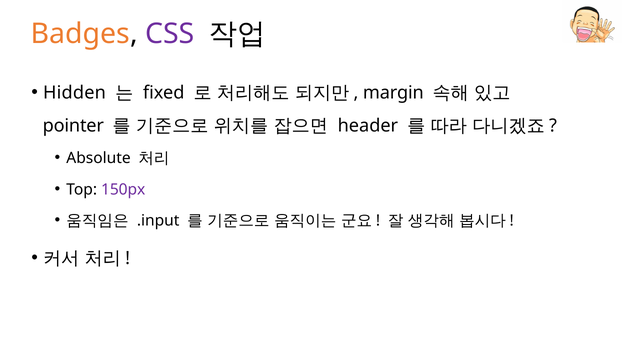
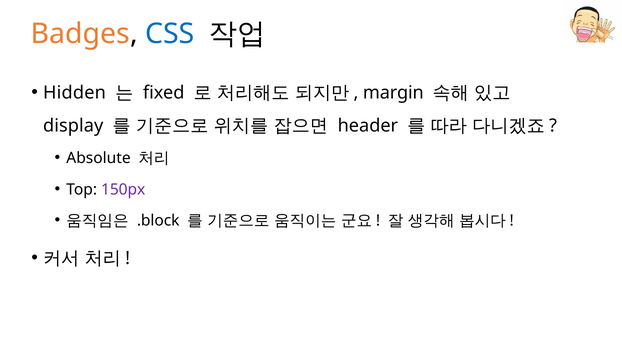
CSS colour: purple -> blue
pointer: pointer -> display
.input: .input -> .block
